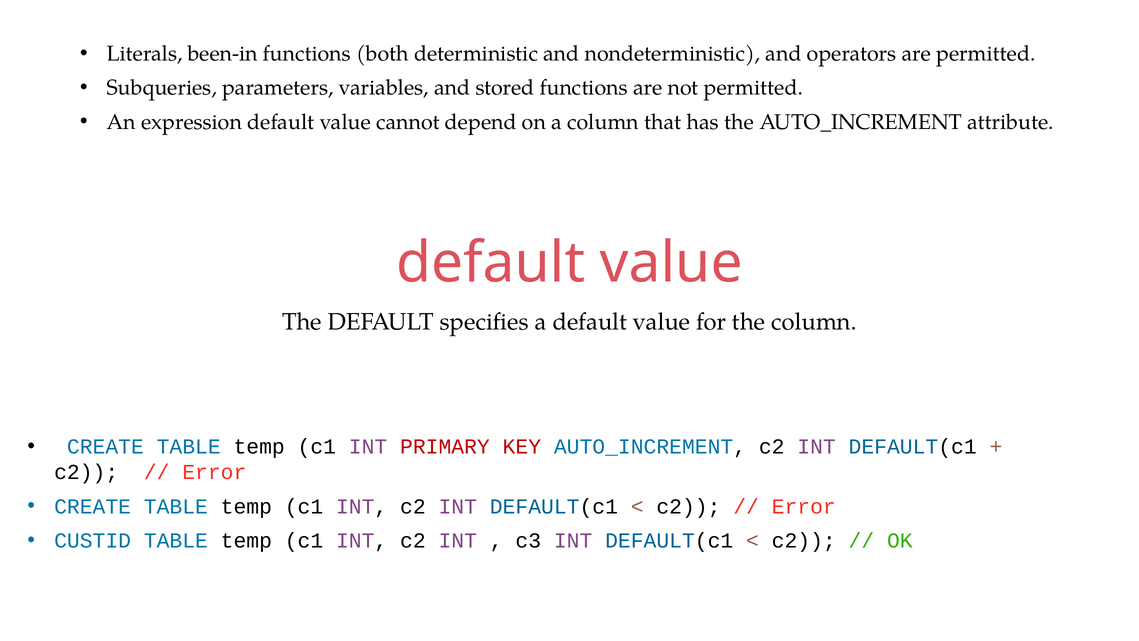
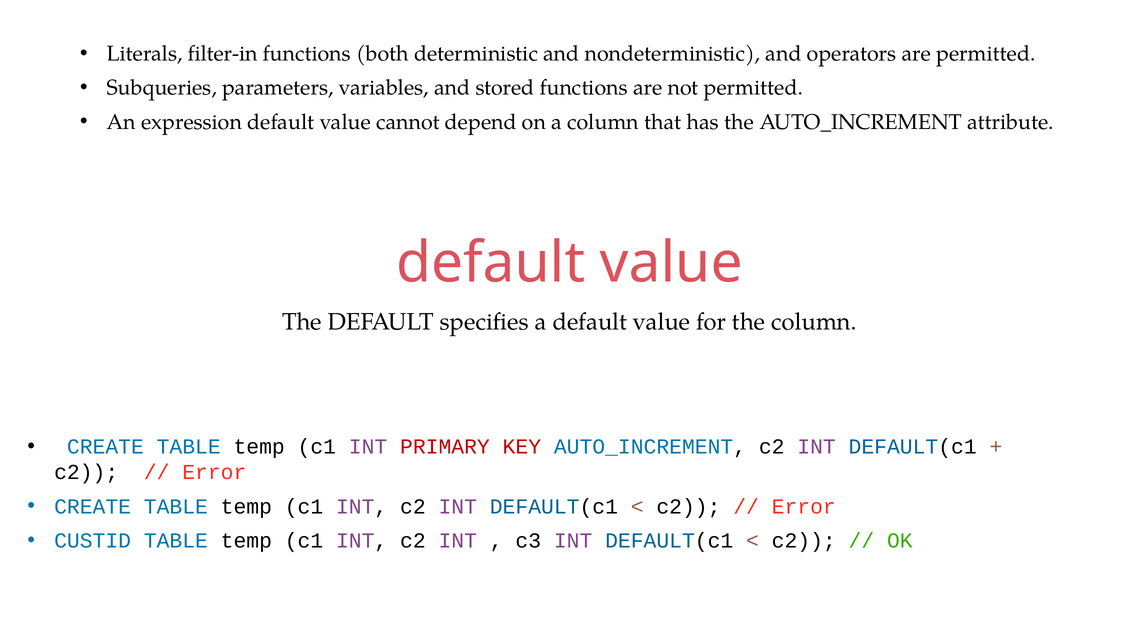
been-in: been-in -> filter-in
